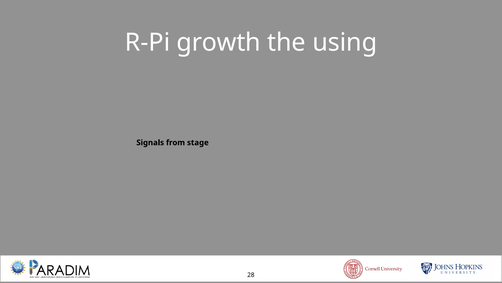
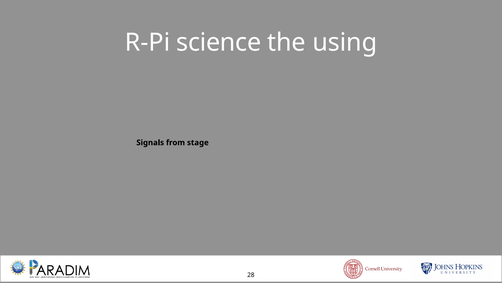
growth: growth -> science
